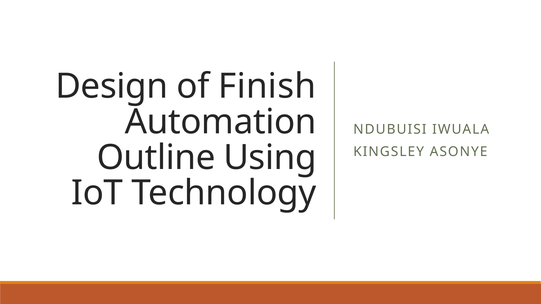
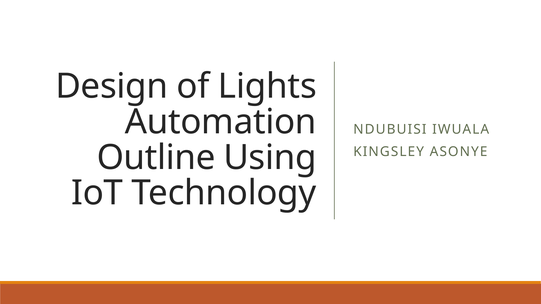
Finish: Finish -> Lights
